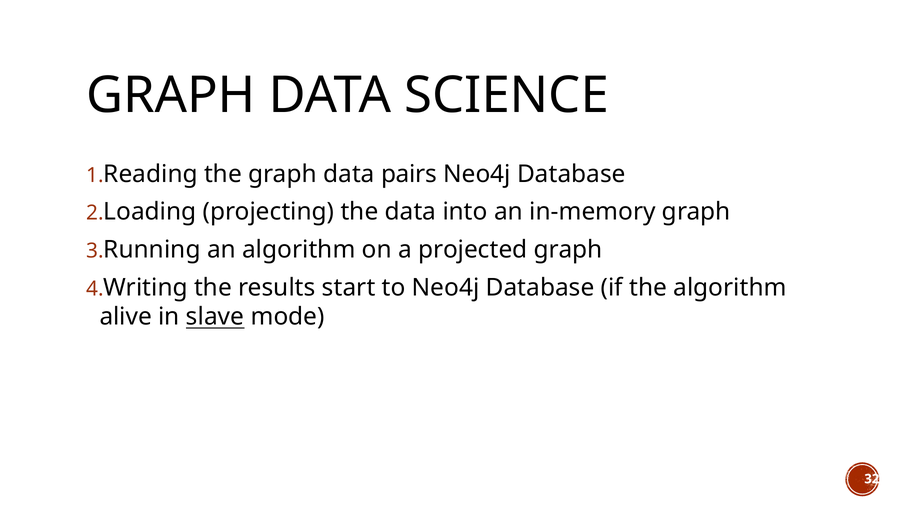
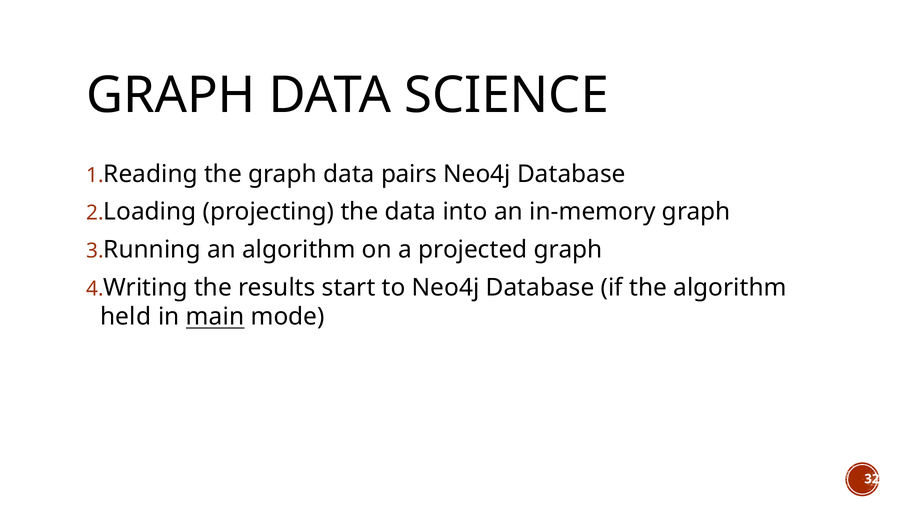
alive: alive -> held
slave: slave -> main
